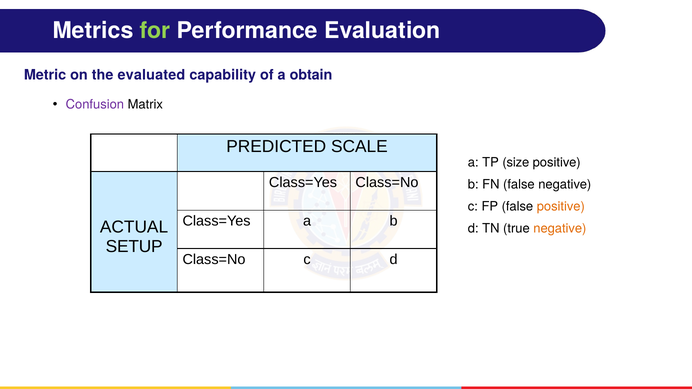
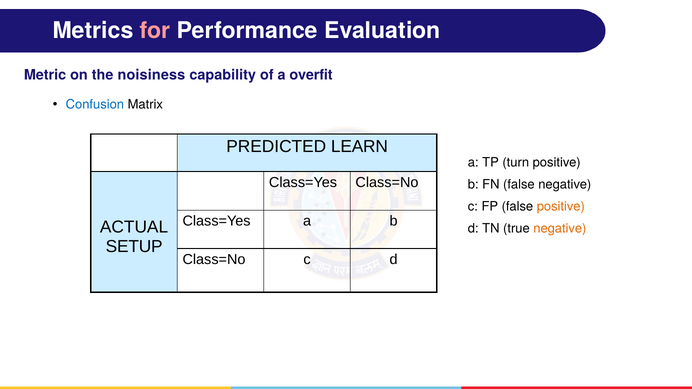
for colour: light green -> pink
evaluated: evaluated -> noisiness
obtain: obtain -> overfit
Confusion colour: purple -> blue
SCALE: SCALE -> LEARN
size: size -> turn
